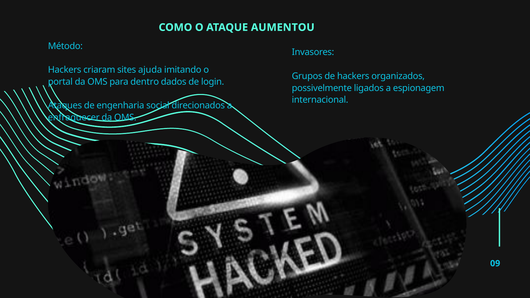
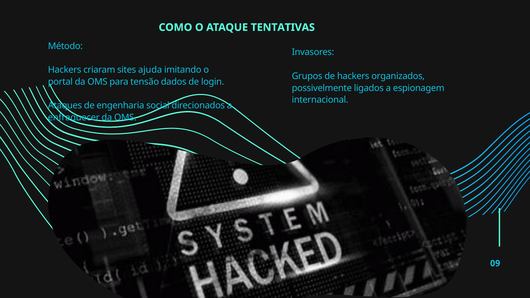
AUMENTOU: AUMENTOU -> TENTATIVAS
dentro: dentro -> tensão
